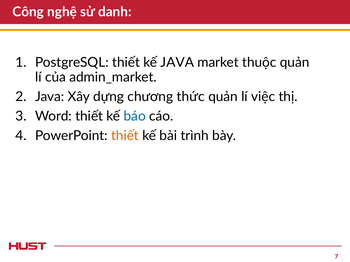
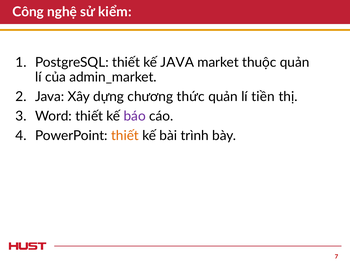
danh: danh -> kiểm
việc: việc -> tiền
báo colour: blue -> purple
